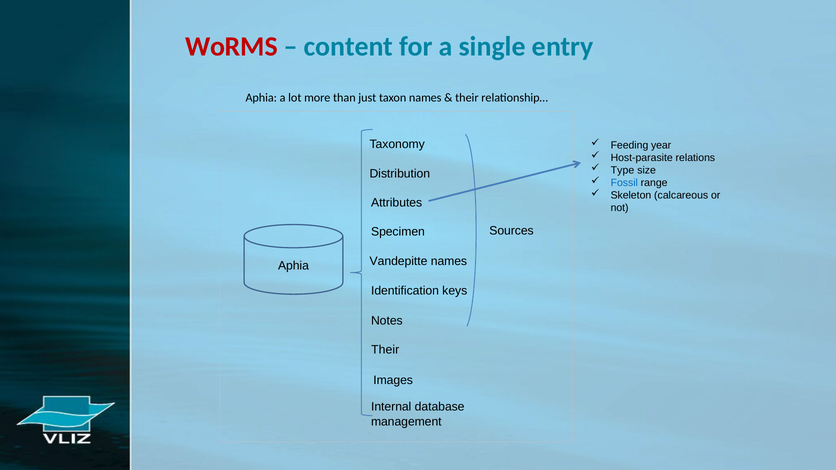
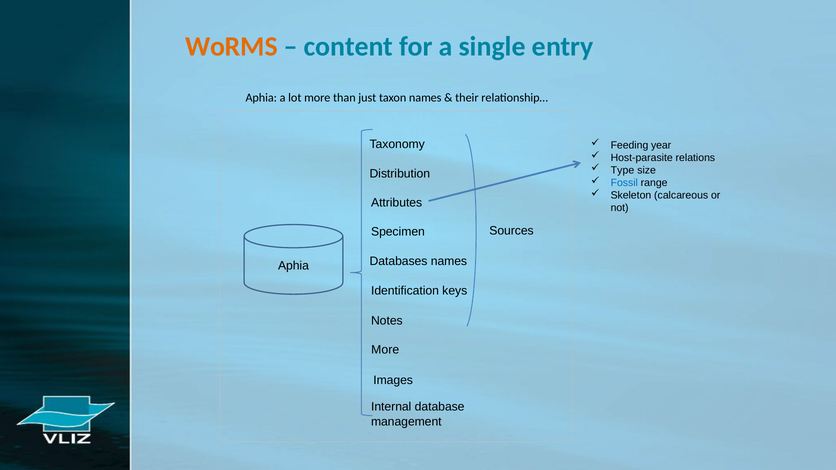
WoRMS colour: red -> orange
Vandepitte: Vandepitte -> Databases
Their at (385, 350): Their -> More
